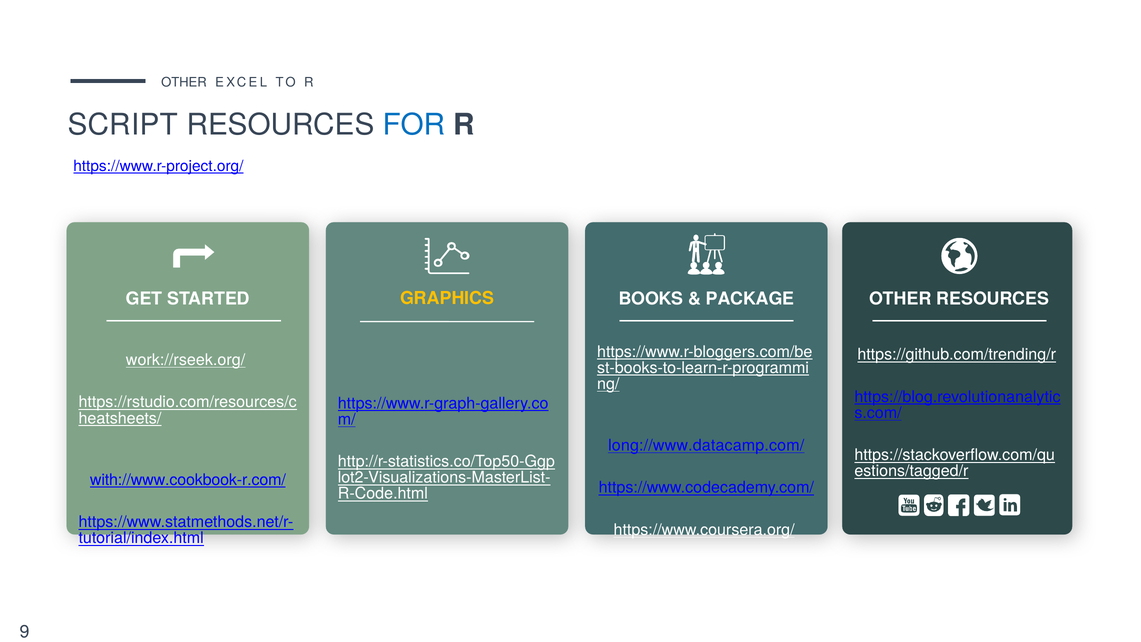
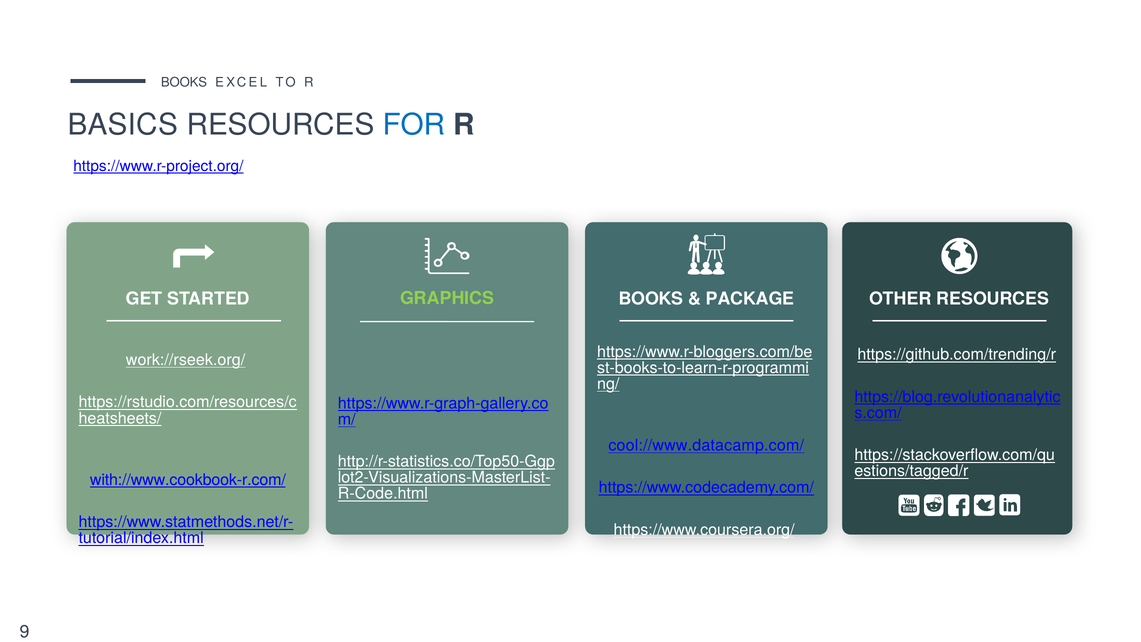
OTHER at (184, 82): OTHER -> BOOKS
SCRIPT: SCRIPT -> BASICS
GRAPHICS colour: yellow -> light green
long://www.datacamp.com/: long://www.datacamp.com/ -> cool://www.datacamp.com/
